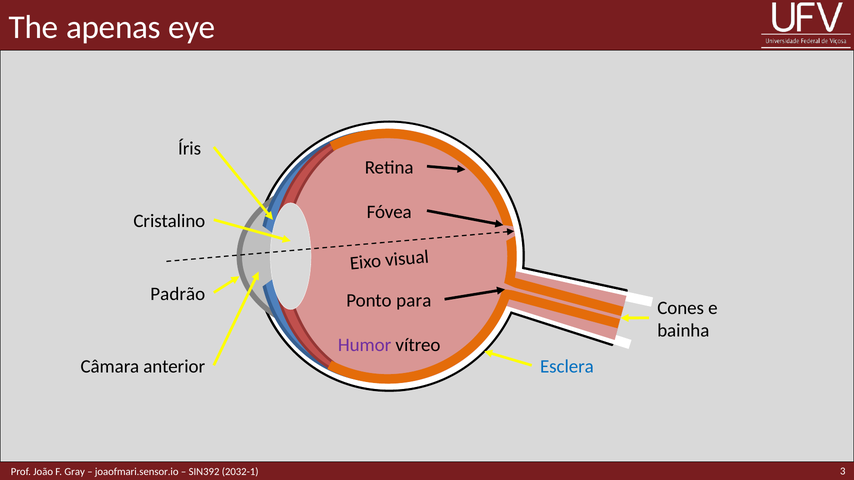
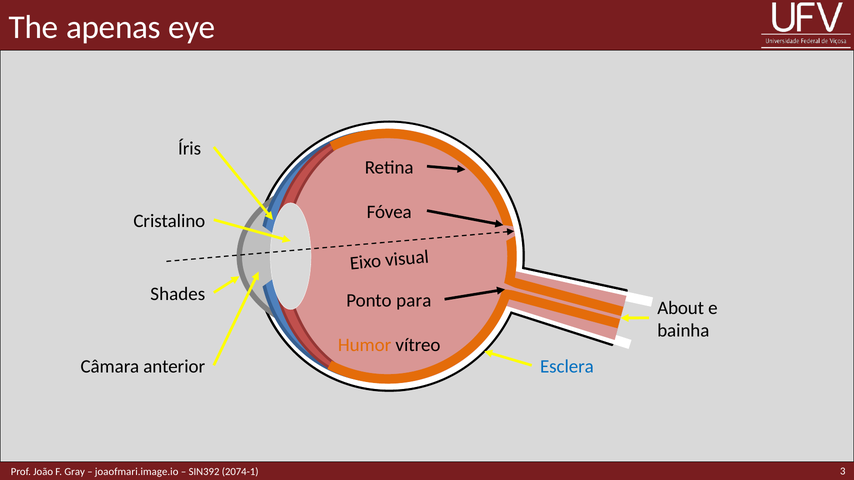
Padrão: Padrão -> Shades
Cones: Cones -> About
Humor colour: purple -> orange
joaofmari.sensor.io: joaofmari.sensor.io -> joaofmari.image.io
2032-1: 2032-1 -> 2074-1
